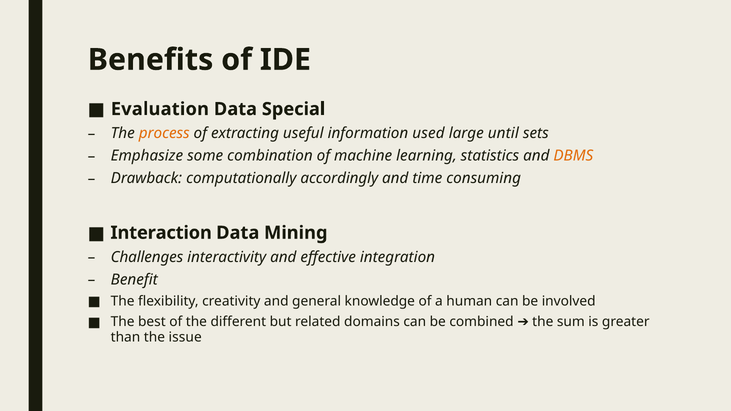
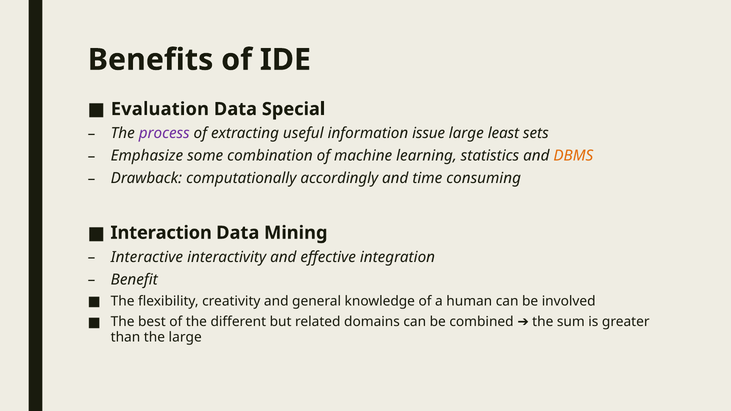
process colour: orange -> purple
used: used -> issue
until: until -> least
Challenges: Challenges -> Interactive
the issue: issue -> large
